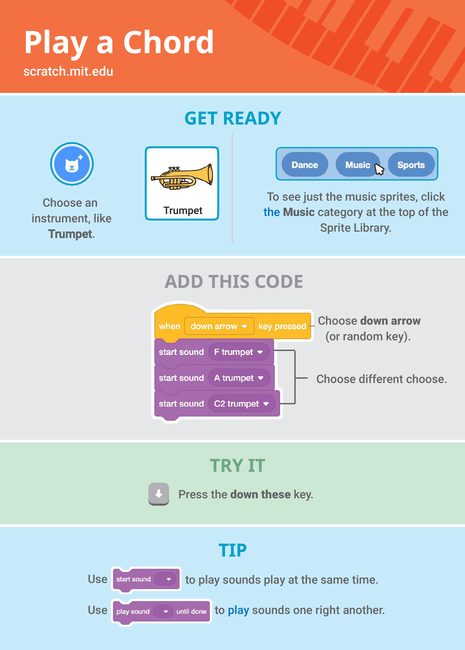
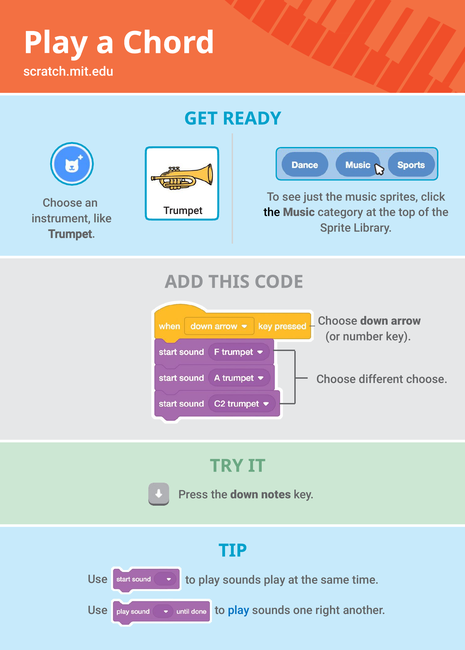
the at (272, 213) colour: blue -> black
random: random -> number
these: these -> notes
